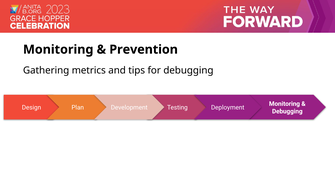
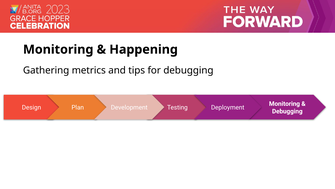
Prevention: Prevention -> Happening
